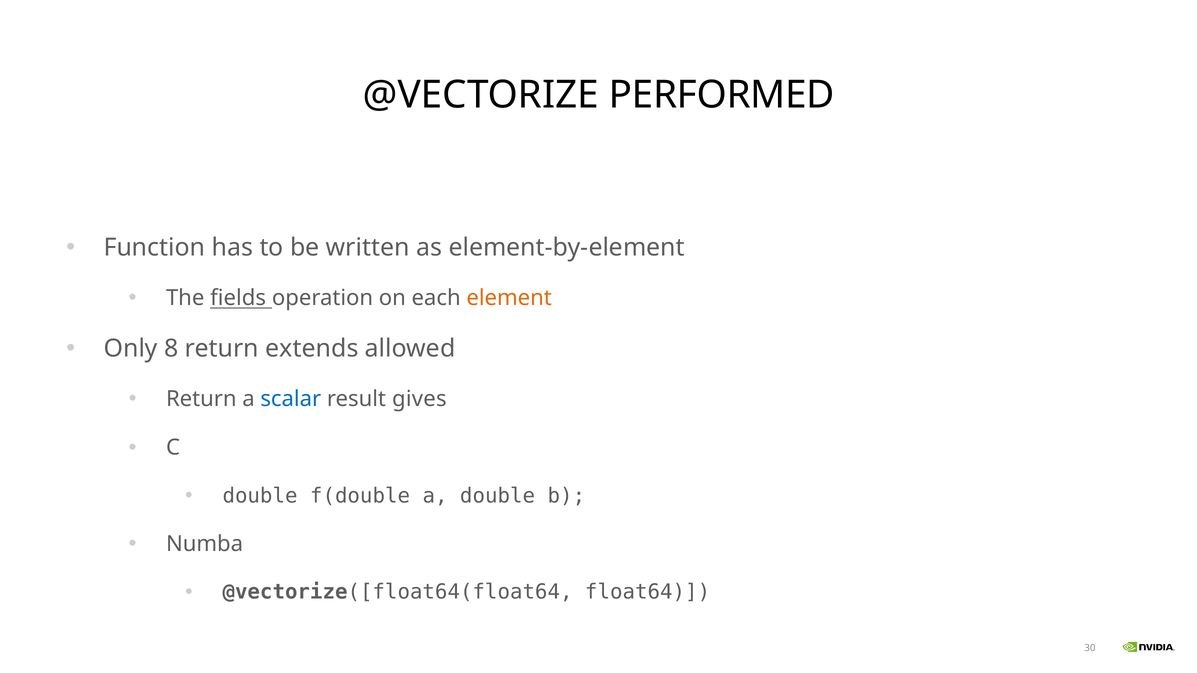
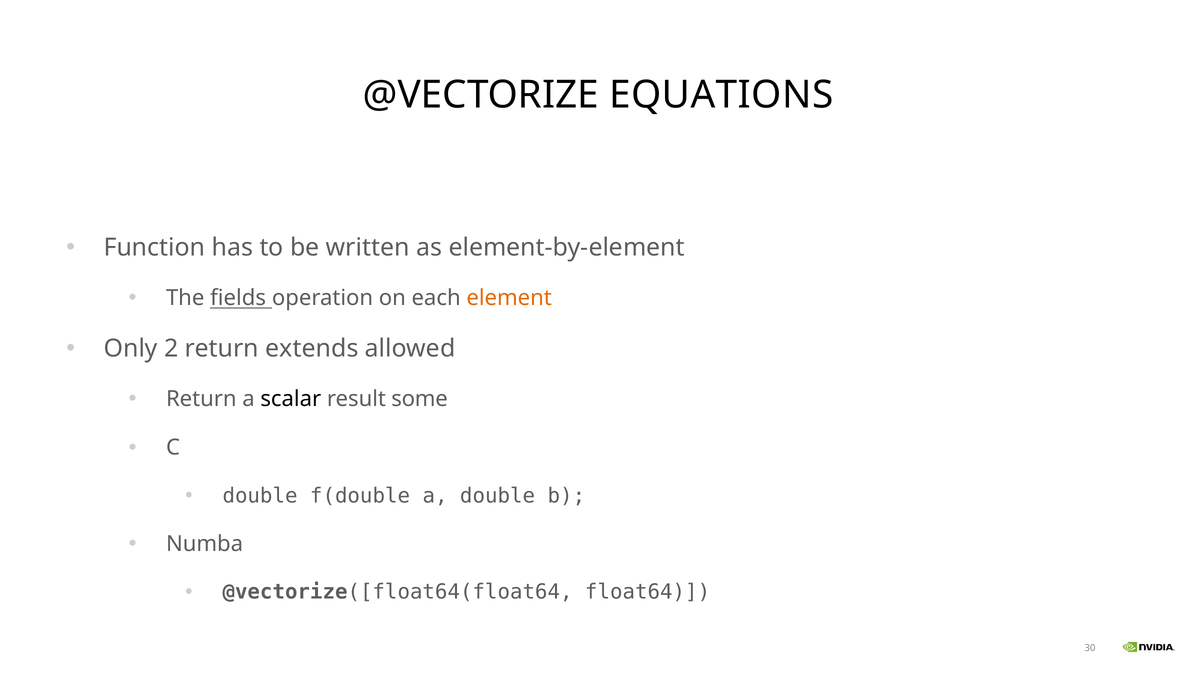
PERFORMED: PERFORMED -> EQUATIONS
8: 8 -> 2
scalar colour: blue -> black
gives: gives -> some
